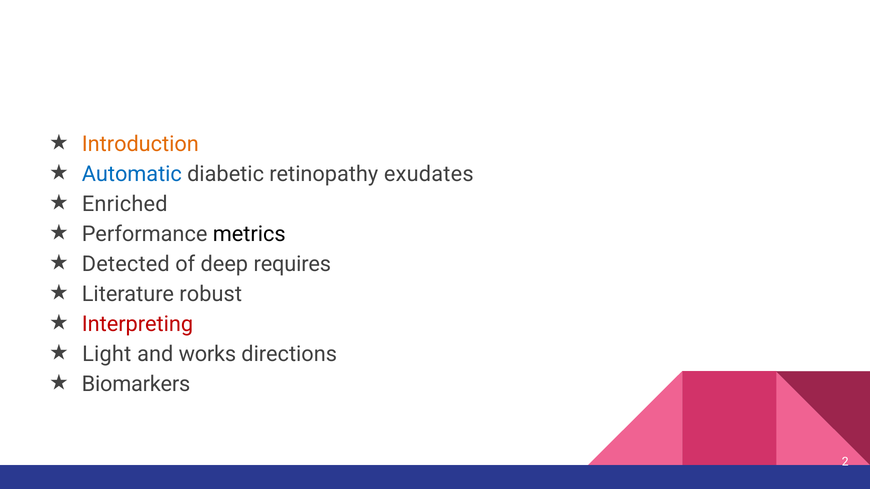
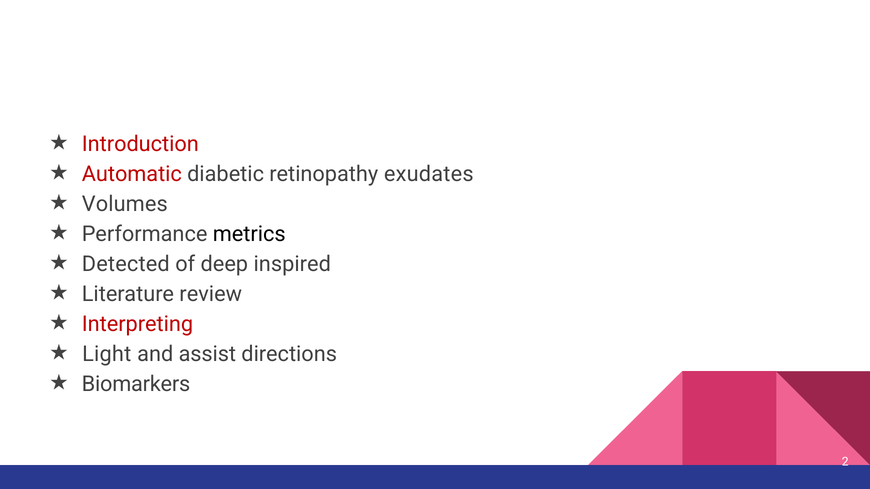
Introduction colour: orange -> red
Automatic colour: blue -> red
Enriched: Enriched -> Volumes
requires: requires -> inspired
robust: robust -> review
works: works -> assist
